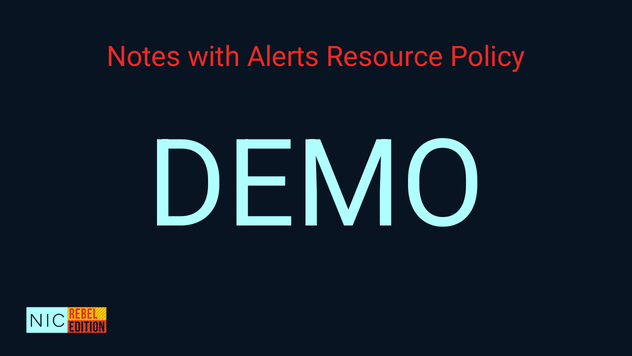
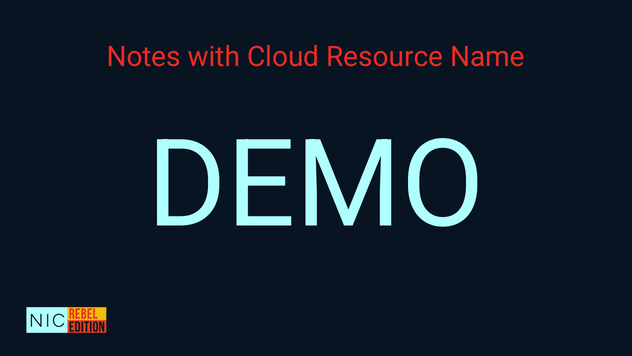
with Alerts: Alerts -> Cloud
Resource Policy: Policy -> Name
